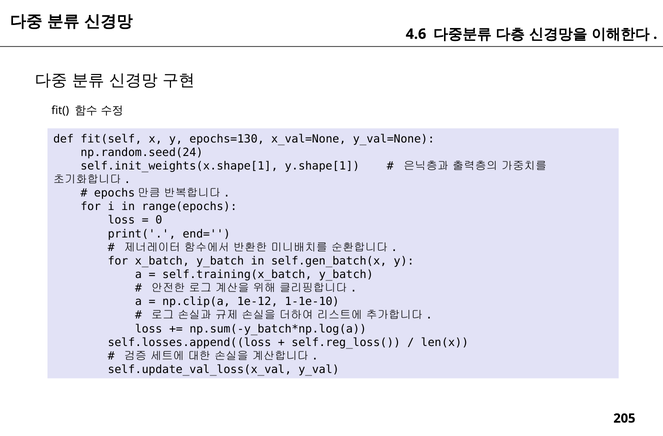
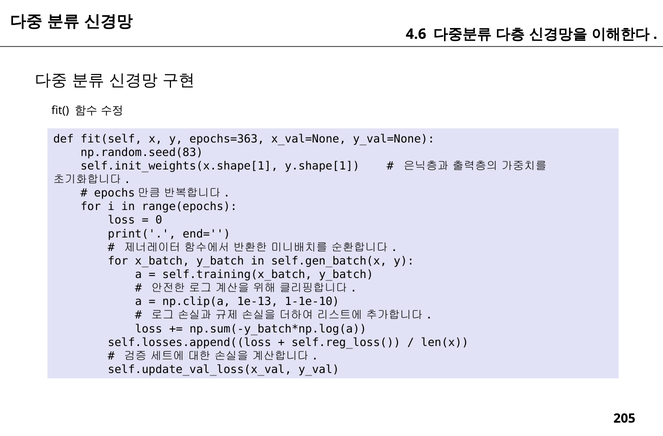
epochs=130: epochs=130 -> epochs=363
np.random.seed(24: np.random.seed(24 -> np.random.seed(83
1e-12: 1e-12 -> 1e-13
